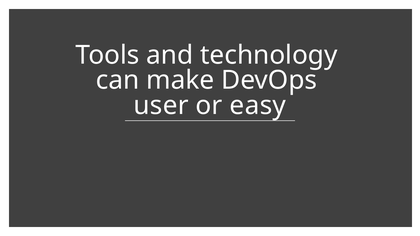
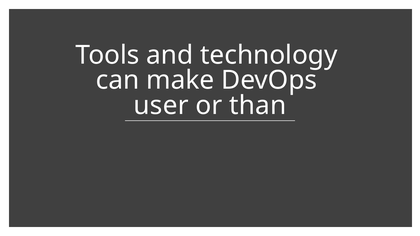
easy: easy -> than
